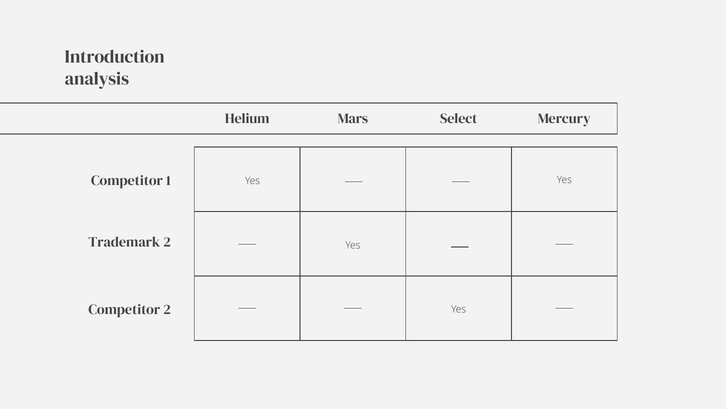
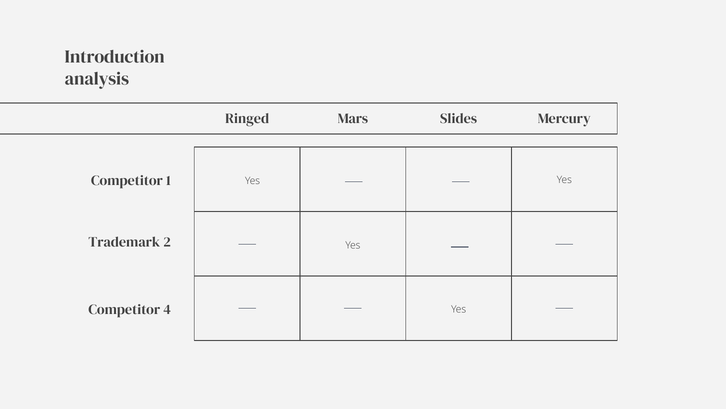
Helium: Helium -> Ringed
Select: Select -> Slides
Competitor 2: 2 -> 4
